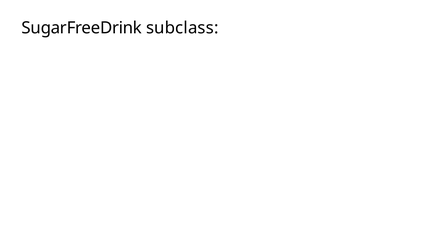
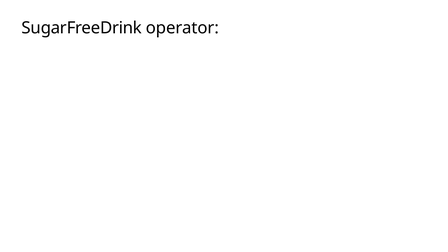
subclass: subclass -> operator
